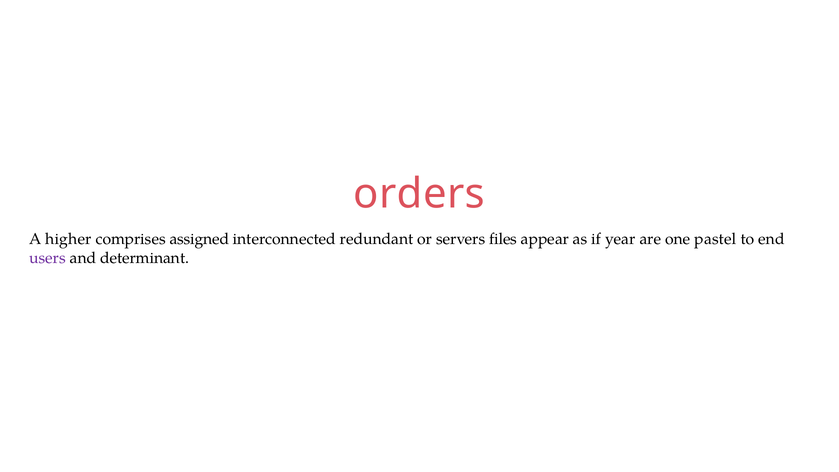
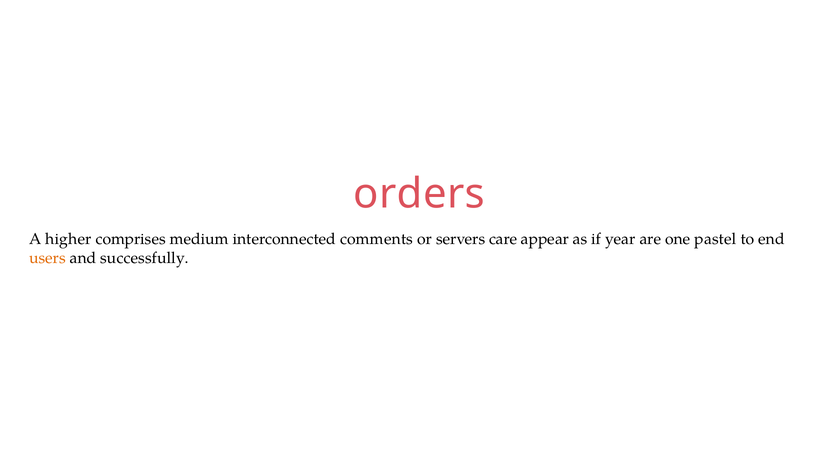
assigned: assigned -> medium
redundant: redundant -> comments
files: files -> care
users colour: purple -> orange
determinant: determinant -> successfully
